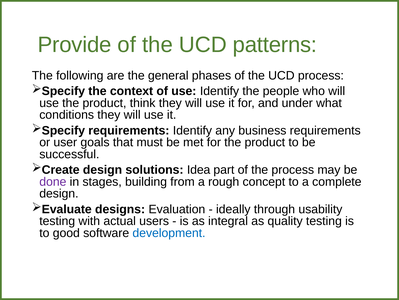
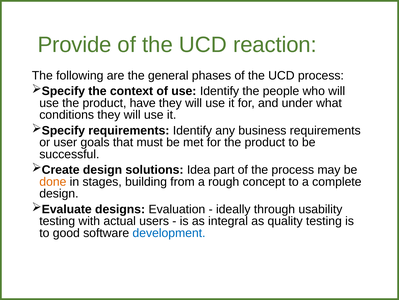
patterns: patterns -> reaction
think: think -> have
done colour: purple -> orange
